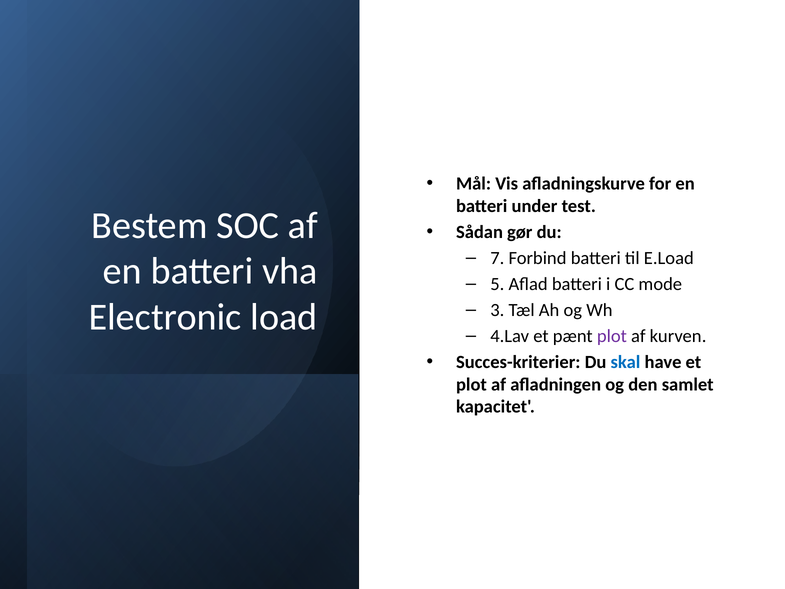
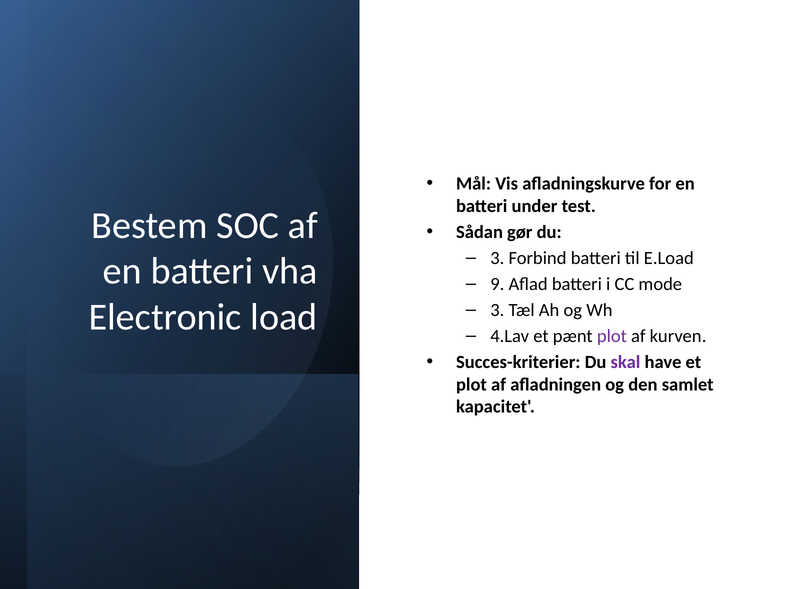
7 at (497, 258): 7 -> 3
5: 5 -> 9
skal colour: blue -> purple
